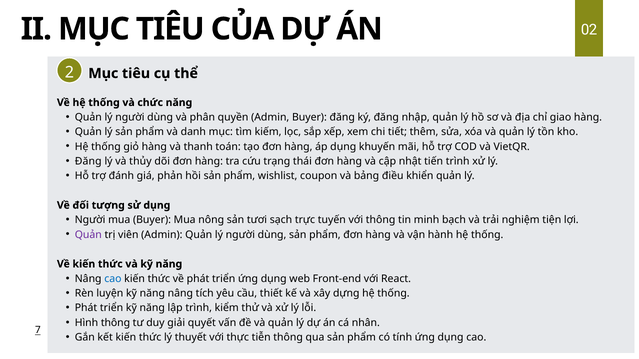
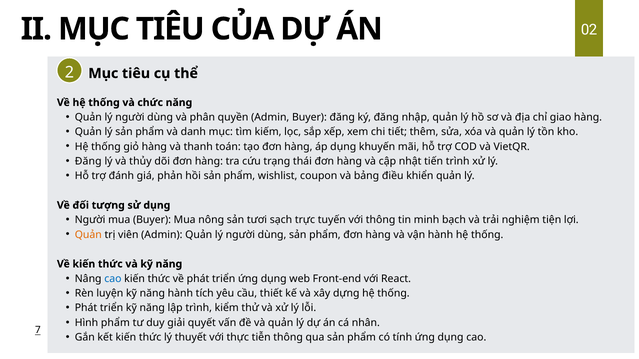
Quản at (88, 235) colour: purple -> orange
năng nâng: nâng -> hành
Hình thông: thông -> phẩm
